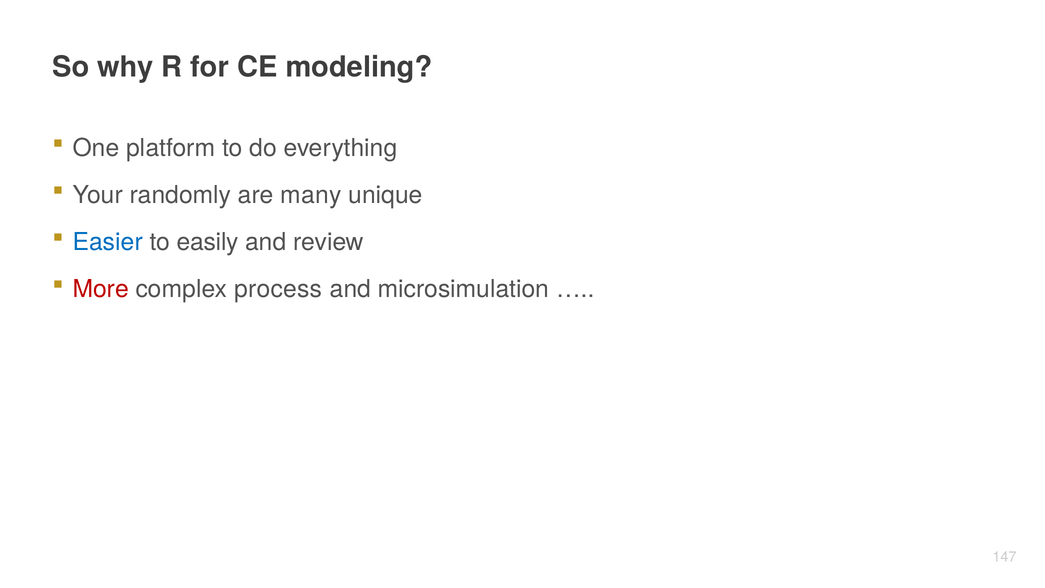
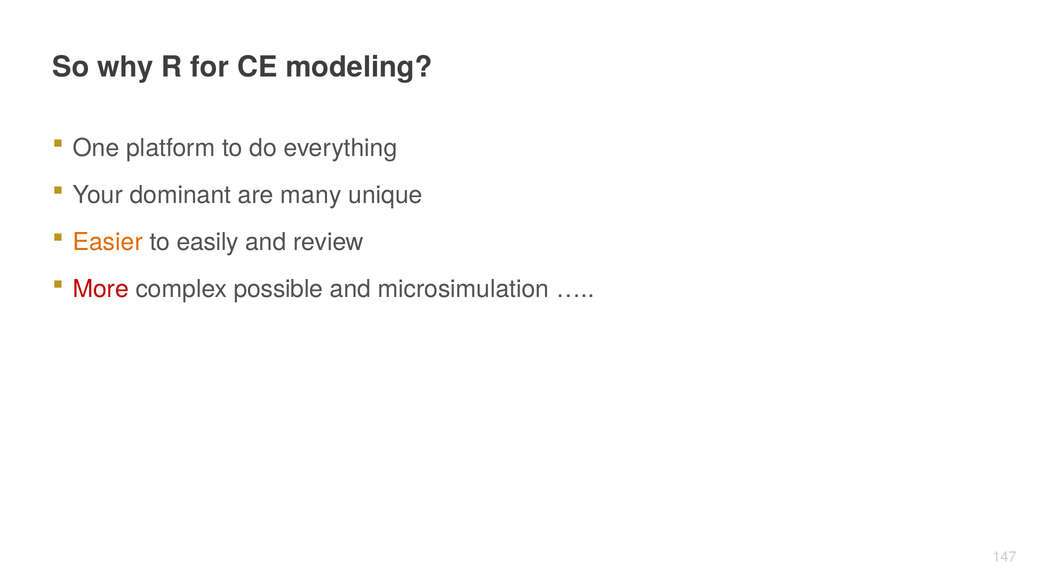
randomly: randomly -> dominant
Easier colour: blue -> orange
process: process -> possible
